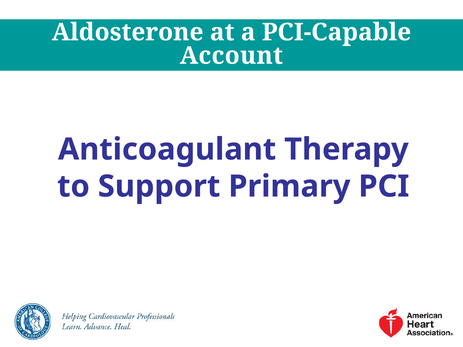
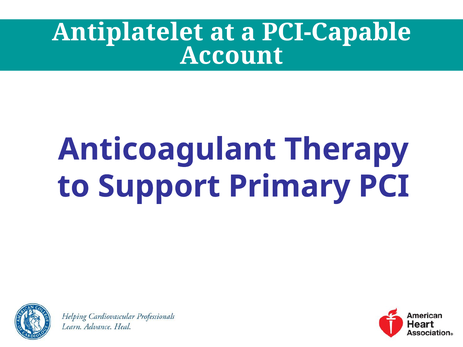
Aldosterone: Aldosterone -> Antiplatelet
